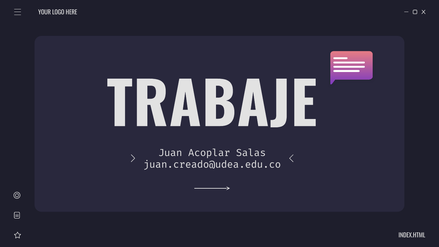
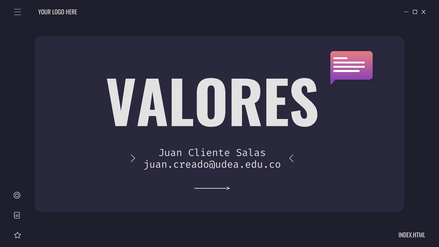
TRABAJE: TRABAJE -> VALORES
Acoplar: Acoplar -> Cliente
